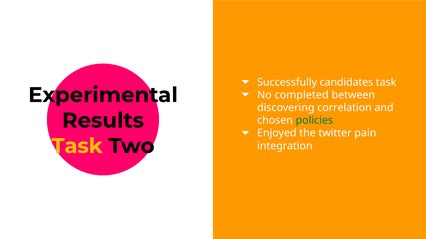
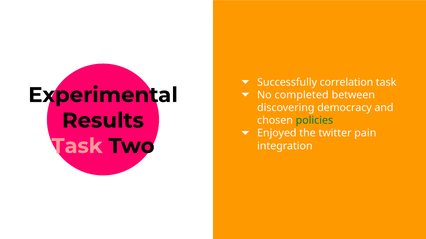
candidates: candidates -> correlation
correlation: correlation -> democracy
Task at (77, 146) colour: yellow -> pink
